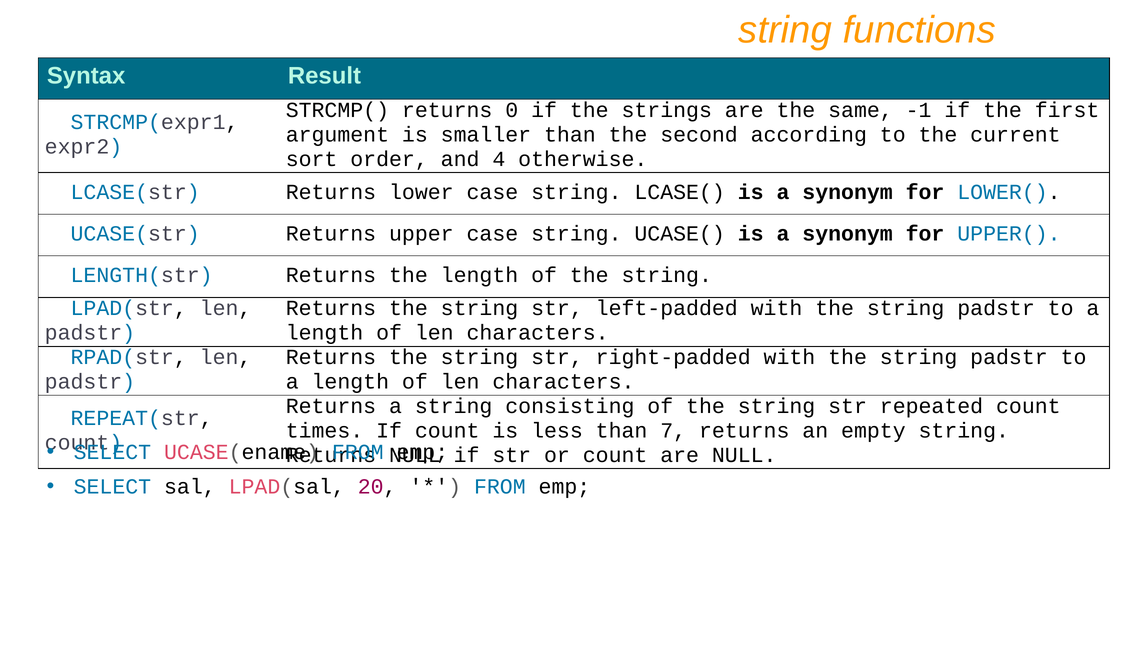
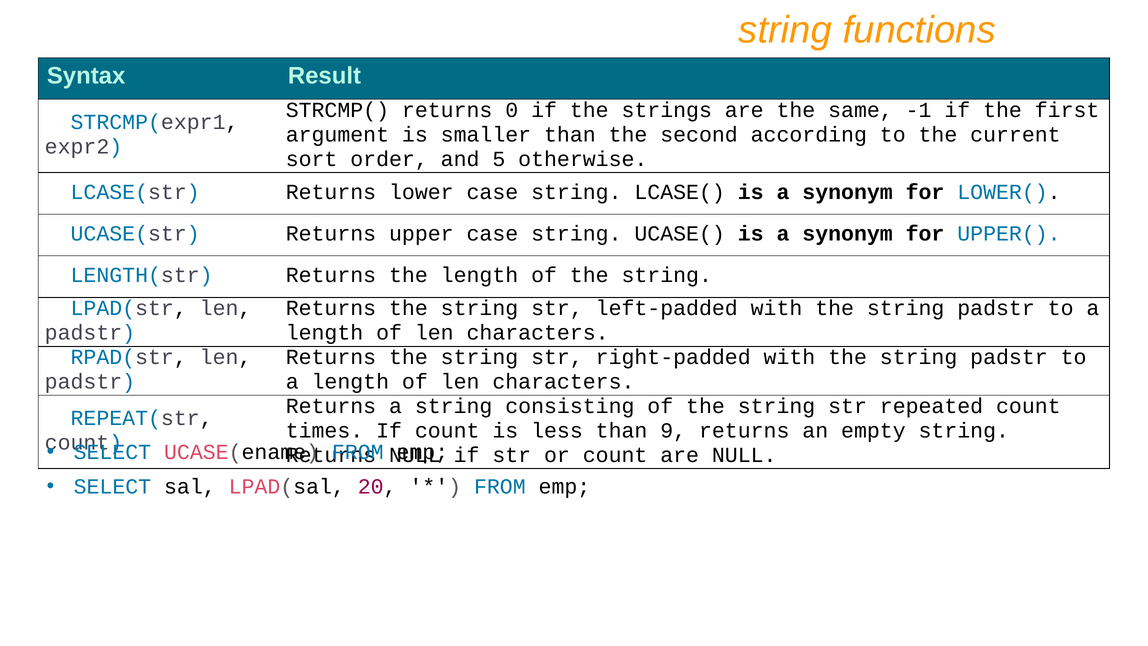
4: 4 -> 5
7: 7 -> 9
